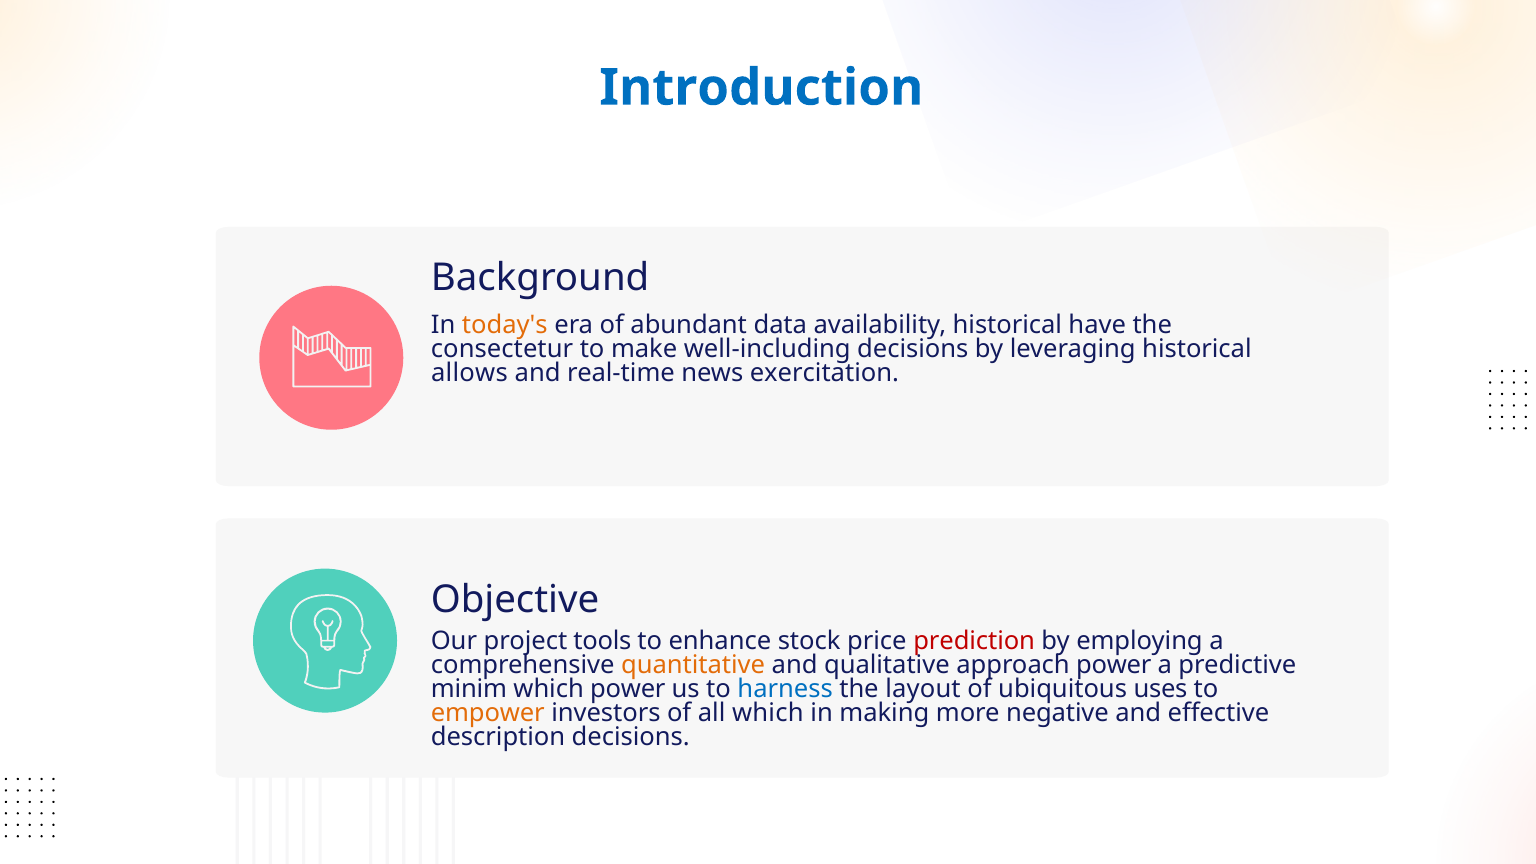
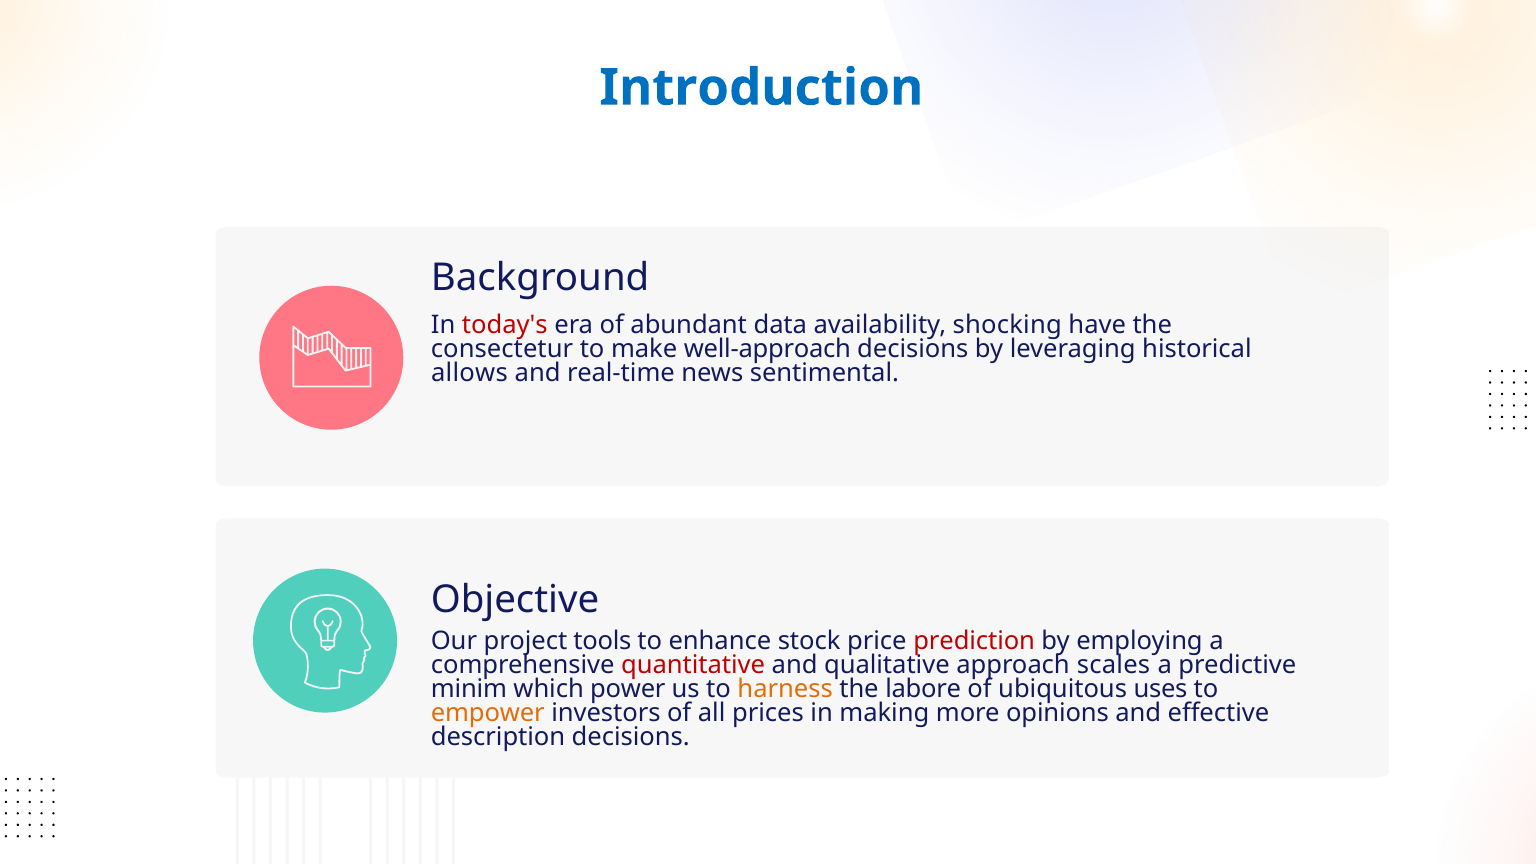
today's colour: orange -> red
availability historical: historical -> shocking
well-including: well-including -> well-approach
exercitation: exercitation -> sentimental
quantitative colour: orange -> red
approach power: power -> scales
harness colour: blue -> orange
layout: layout -> labore
all which: which -> prices
negative: negative -> opinions
